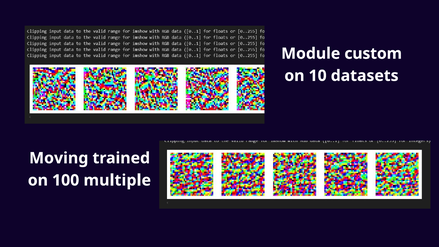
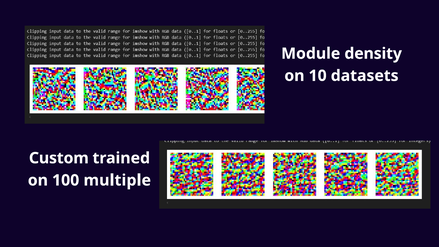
custom: custom -> density
Moving: Moving -> Custom
